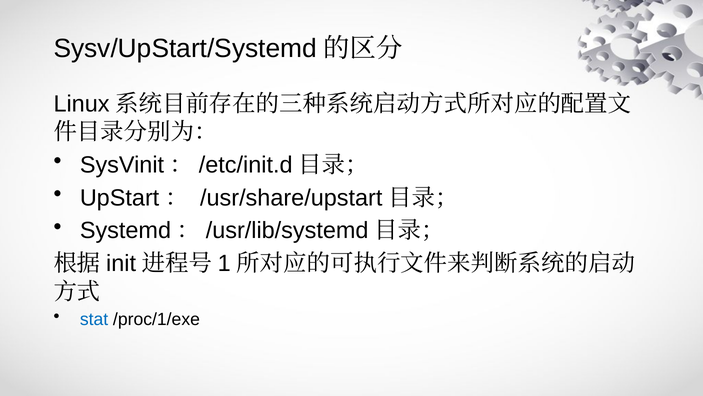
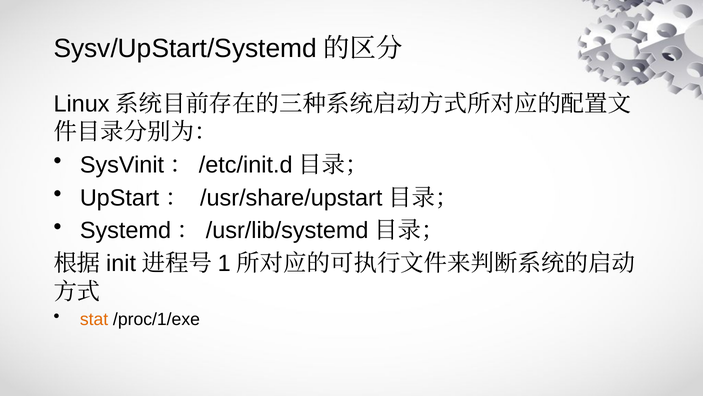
stat colour: blue -> orange
